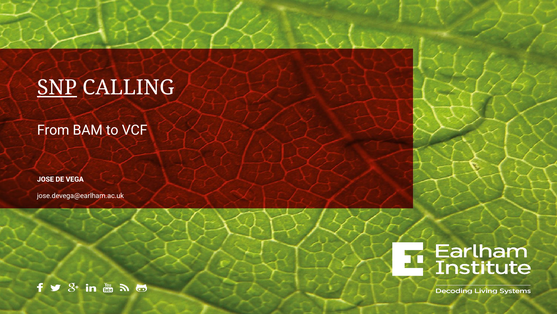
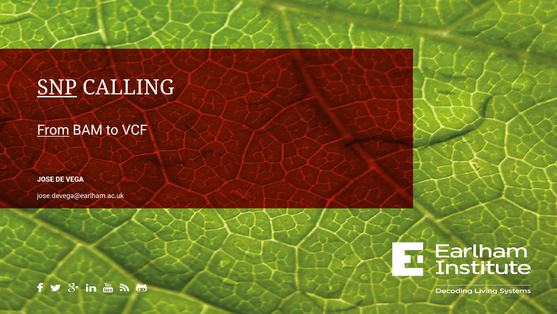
From underline: none -> present
